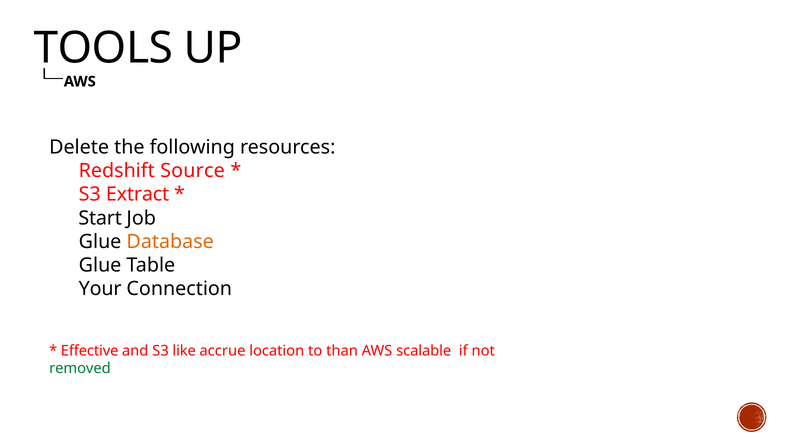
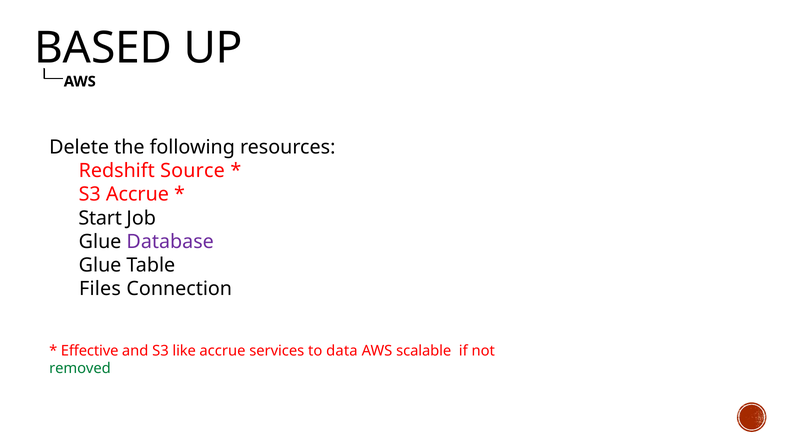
TOOLS: TOOLS -> BASED
S3 Extract: Extract -> Accrue
Database colour: orange -> purple
Your: Your -> Files
location: location -> services
than: than -> data
